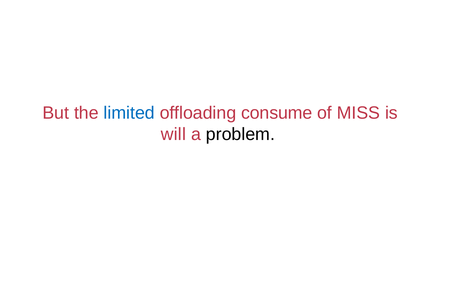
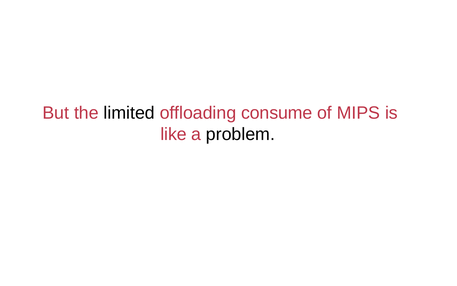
limited colour: blue -> black
MISS: MISS -> MIPS
will: will -> like
